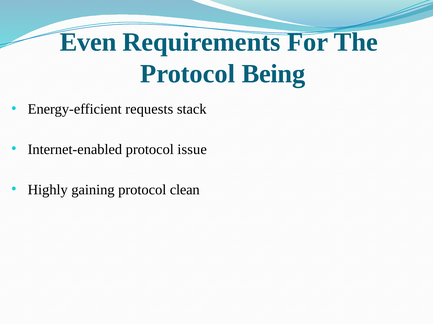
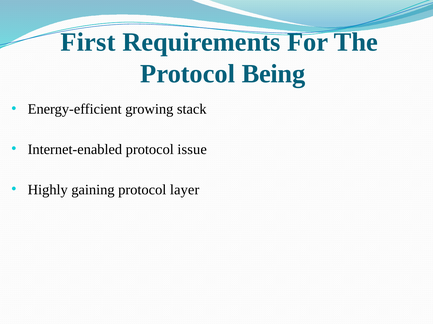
Even: Even -> First
requests: requests -> growing
clean: clean -> layer
